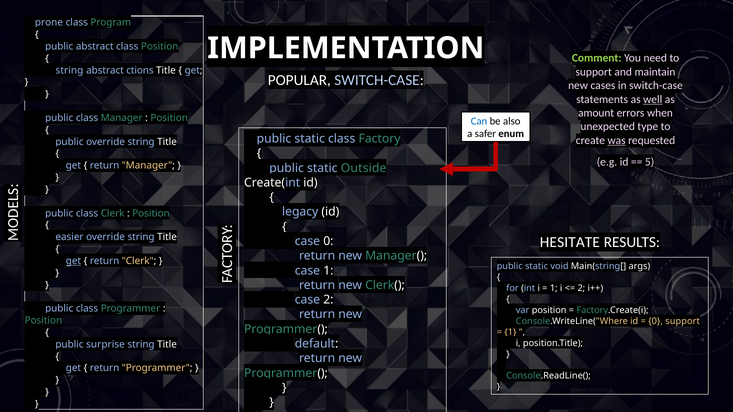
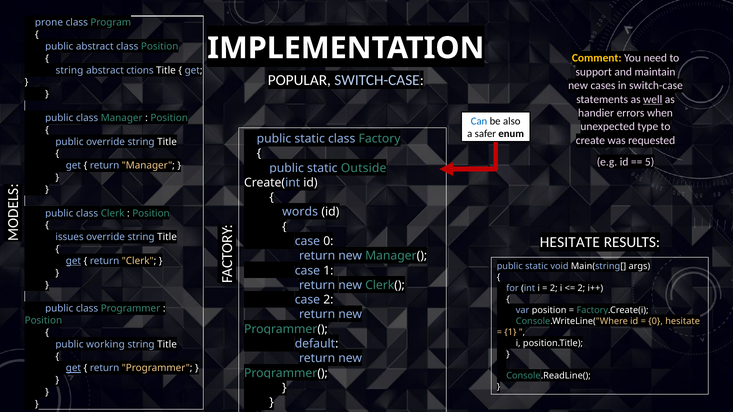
Comment colour: light green -> yellow
amount: amount -> handier
was underline: present -> none
legacy: legacy -> words
easier: easier -> issues
1 at (554, 288): 1 -> 2
0 support: support -> hesitate
surprise: surprise -> working
get at (73, 368) underline: none -> present
